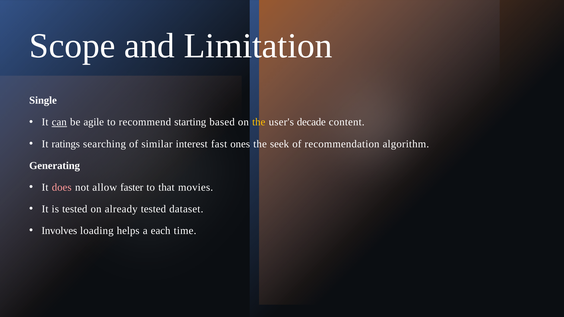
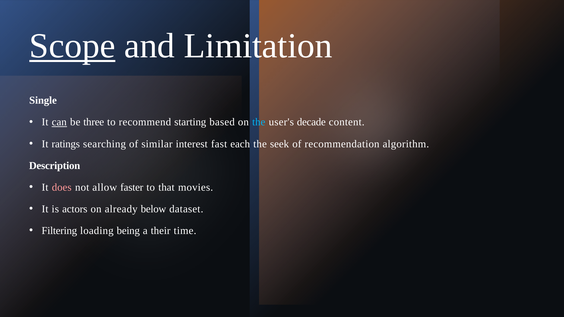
Scope underline: none -> present
agile: agile -> three
the at (259, 122) colour: yellow -> light blue
ones: ones -> each
Generating: Generating -> Description
is tested: tested -> actors
already tested: tested -> below
Involves: Involves -> Filtering
helps: helps -> being
each: each -> their
